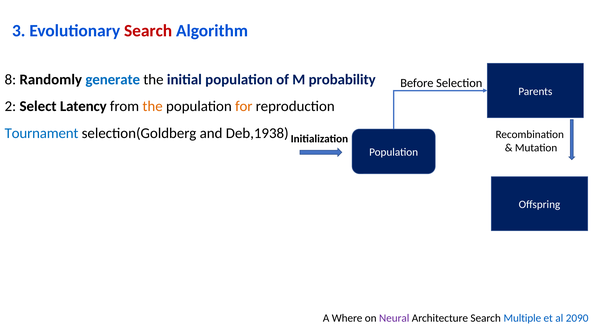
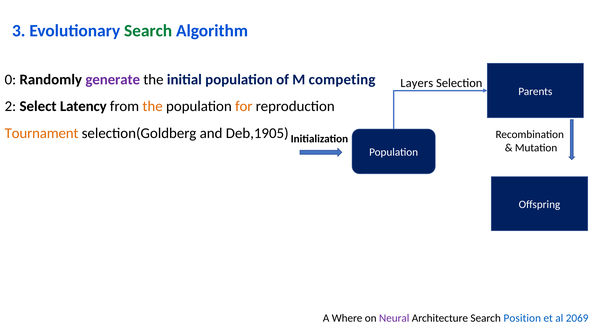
Search at (148, 31) colour: red -> green
8: 8 -> 0
generate colour: blue -> purple
probability: probability -> competing
Before: Before -> Layers
Tournament colour: blue -> orange
Deb,1938: Deb,1938 -> Deb,1905
Multiple: Multiple -> Position
2090: 2090 -> 2069
